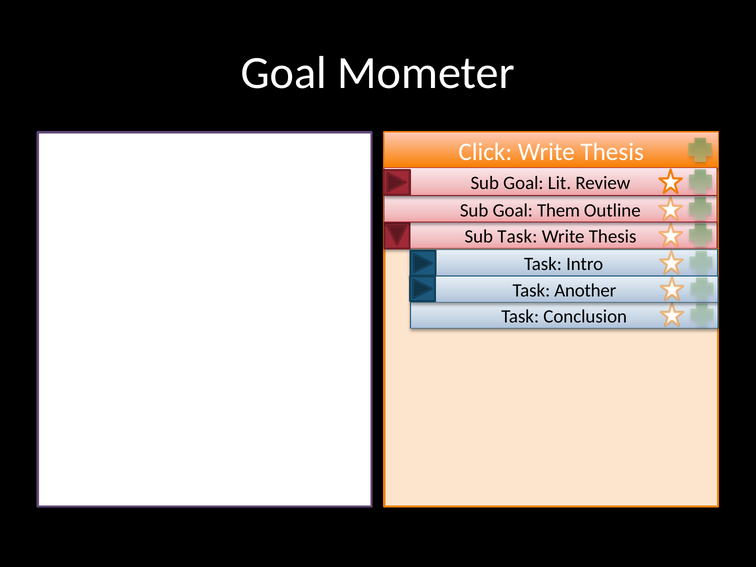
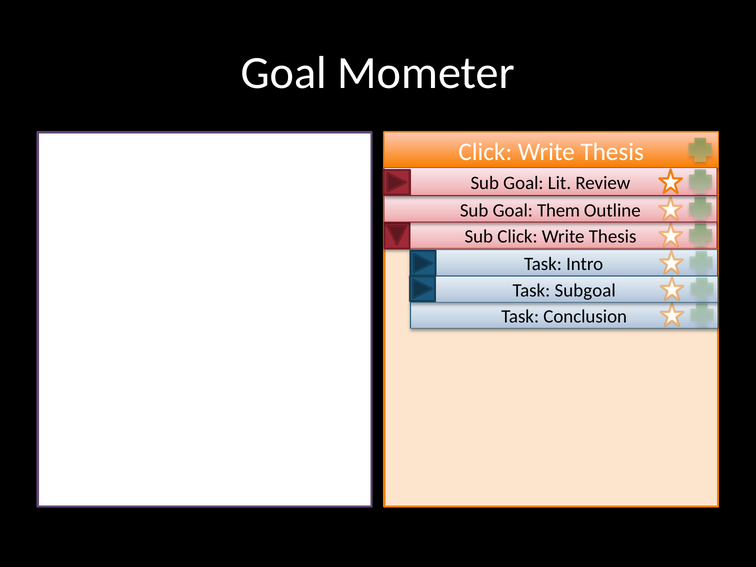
Sub Task: Task -> Click
Another: Another -> Subgoal
